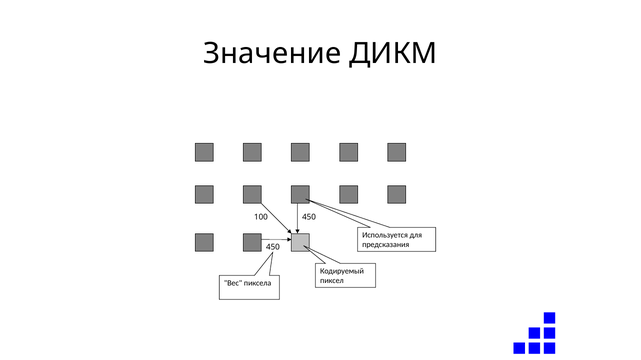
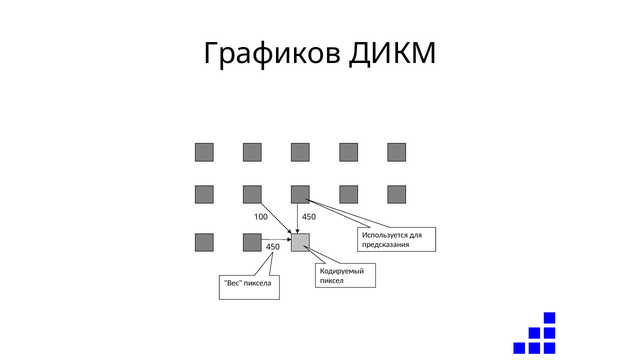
Значение: Значение -> Графиков
